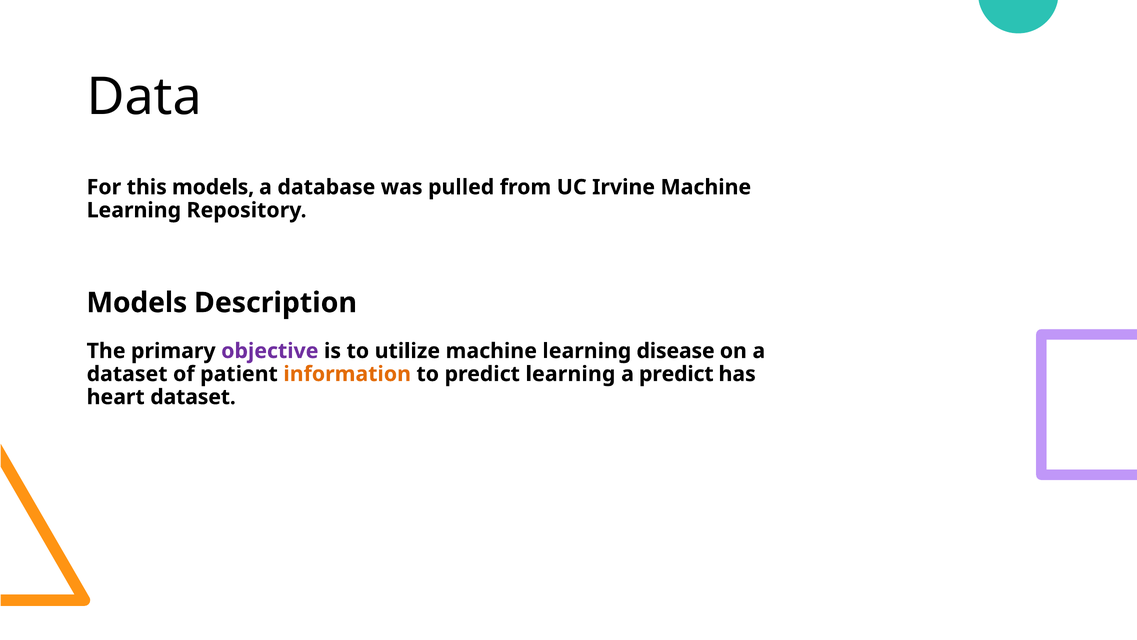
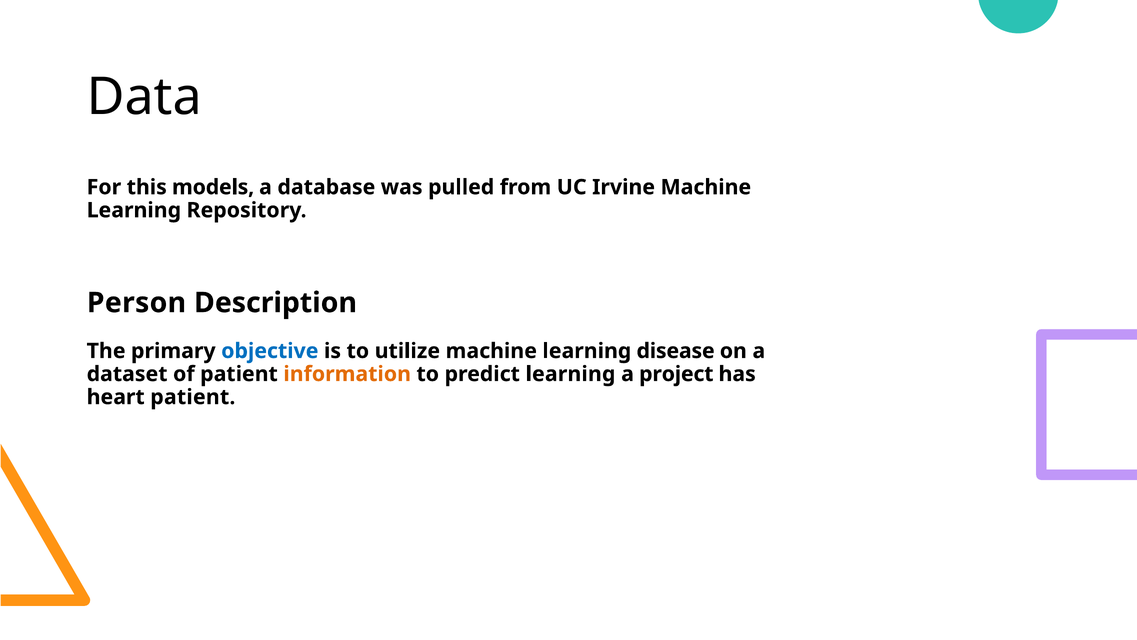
Models at (137, 303): Models -> Person
objective colour: purple -> blue
a predict: predict -> project
heart dataset: dataset -> patient
